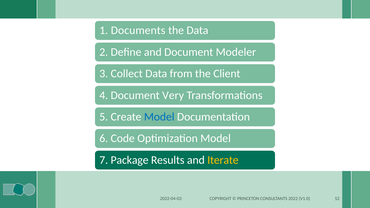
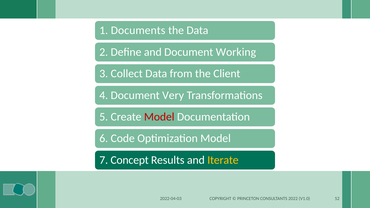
Modeler: Modeler -> Working
Model at (159, 117) colour: blue -> red
Package: Package -> Concept
